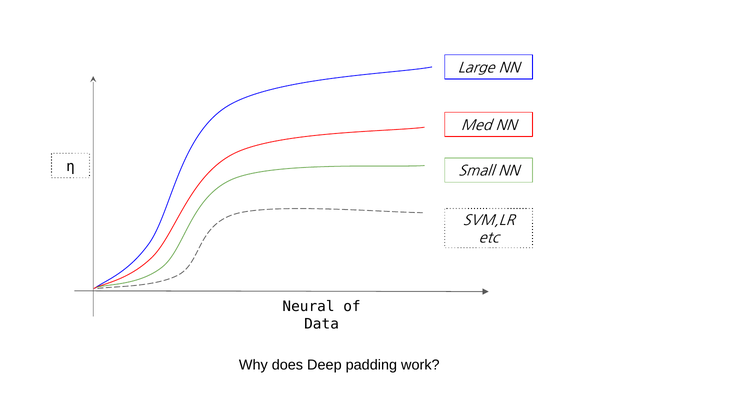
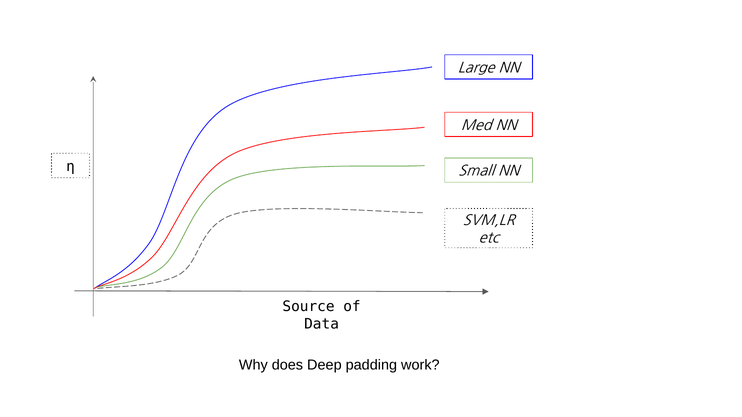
Neural: Neural -> Source
